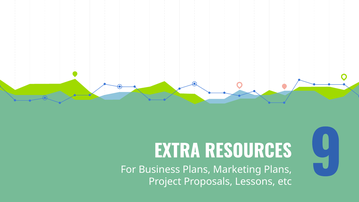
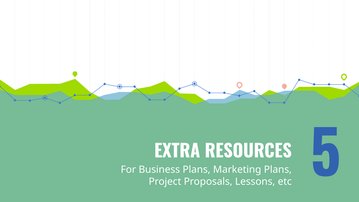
9: 9 -> 5
